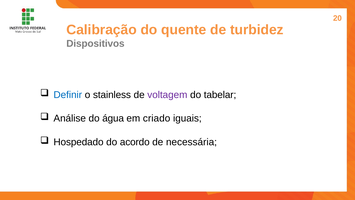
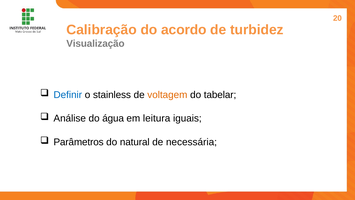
quente: quente -> acordo
Dispositivos: Dispositivos -> Visualização
voltagem colour: purple -> orange
criado: criado -> leitura
Hospedado: Hospedado -> Parâmetros
acordo: acordo -> natural
